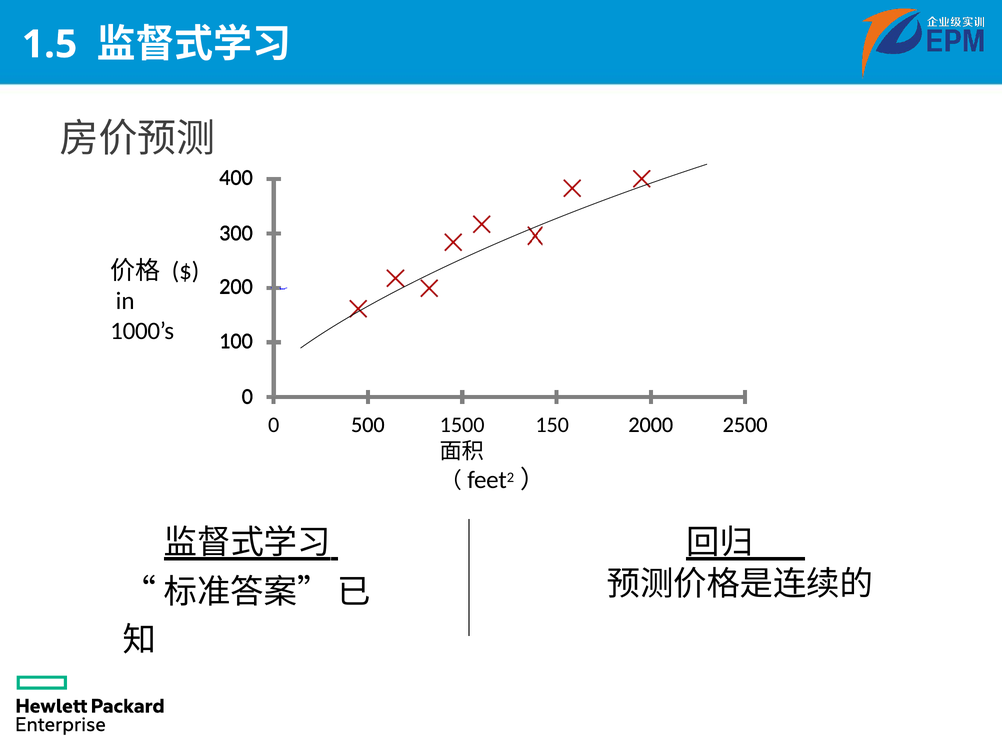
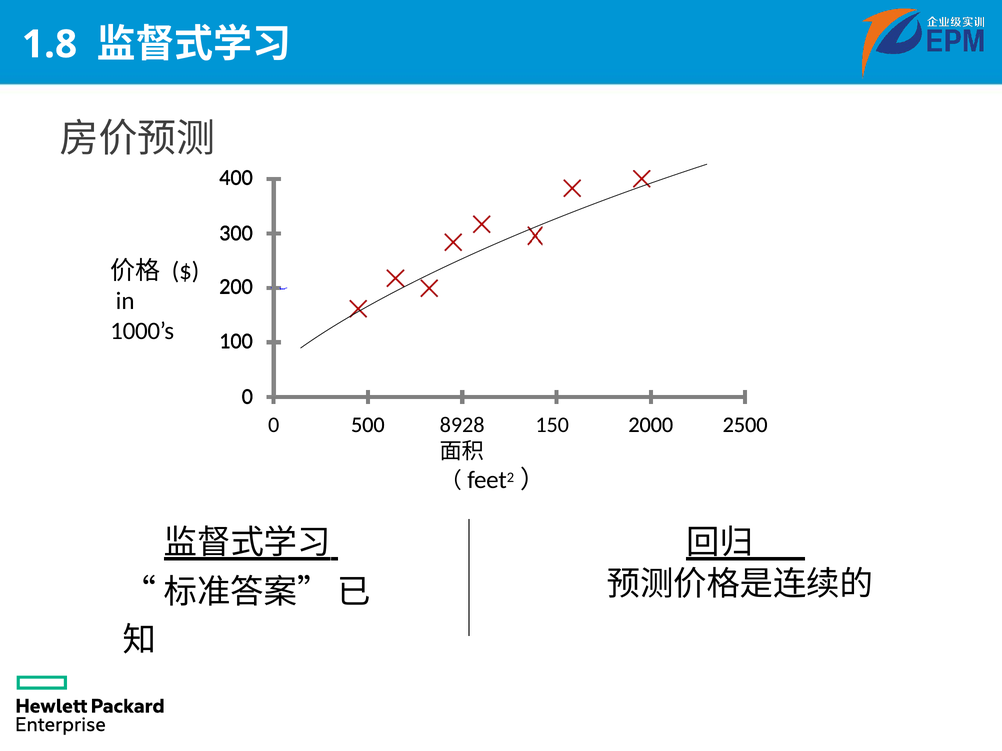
1.5: 1.5 -> 1.8
1500: 1500 -> 8928
